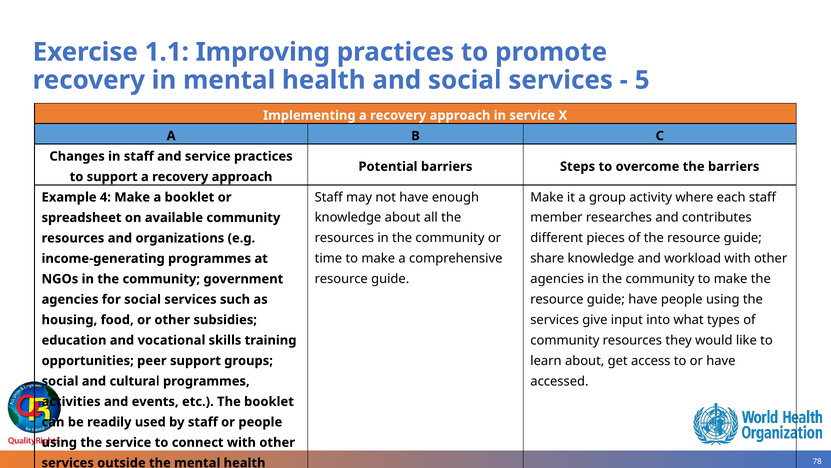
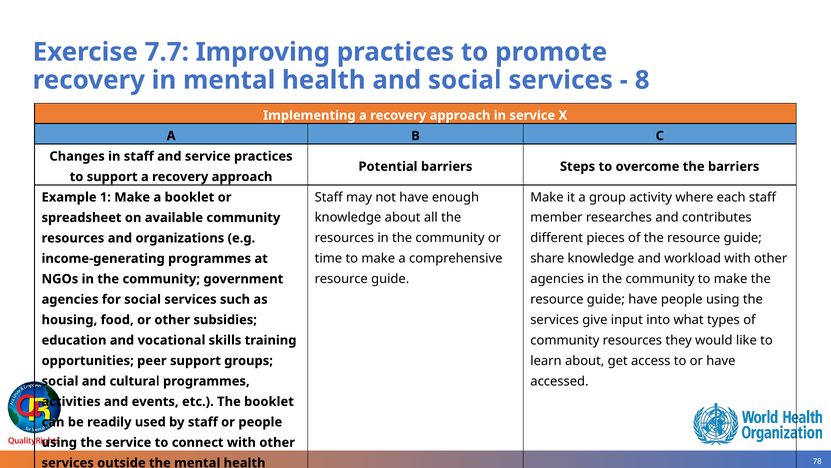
1.1: 1.1 -> 7.7
5: 5 -> 8
4: 4 -> 1
